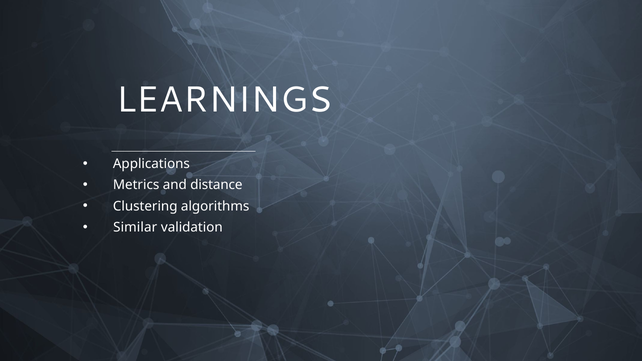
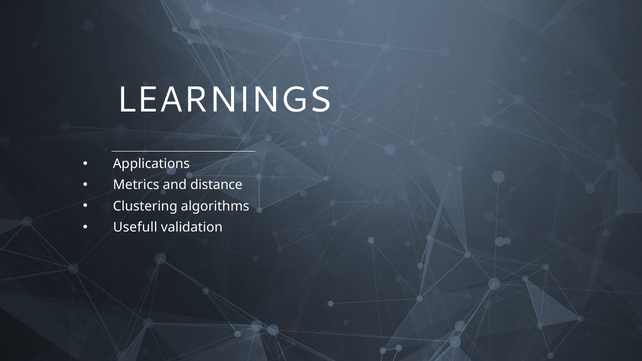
Similar: Similar -> Usefull
